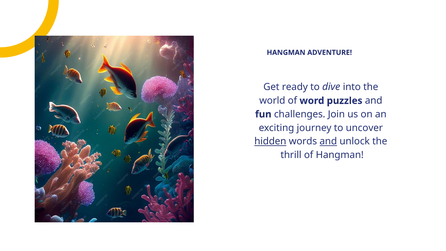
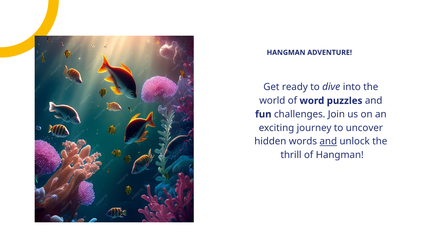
hidden underline: present -> none
